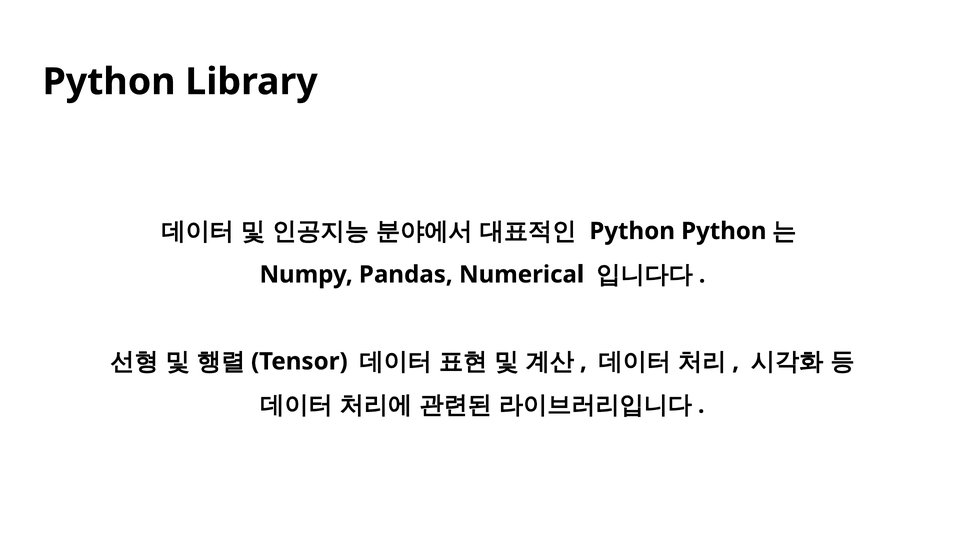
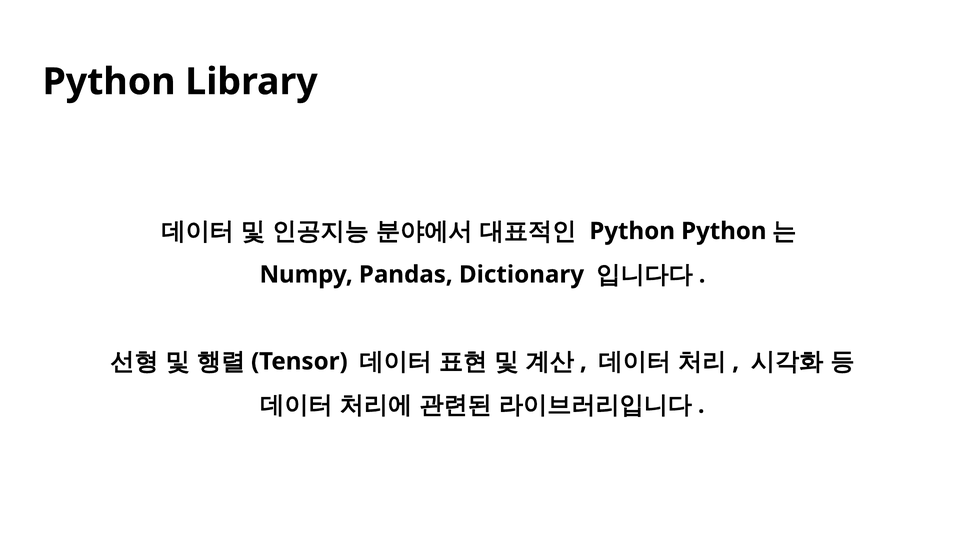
Numerical: Numerical -> Dictionary
